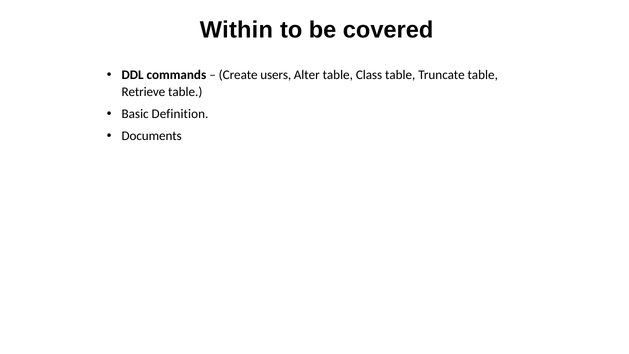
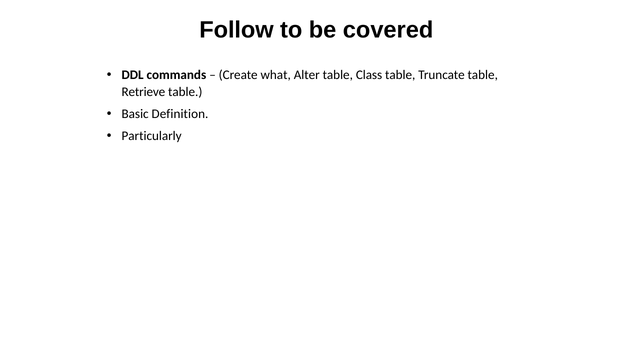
Within: Within -> Follow
users: users -> what
Documents: Documents -> Particularly
